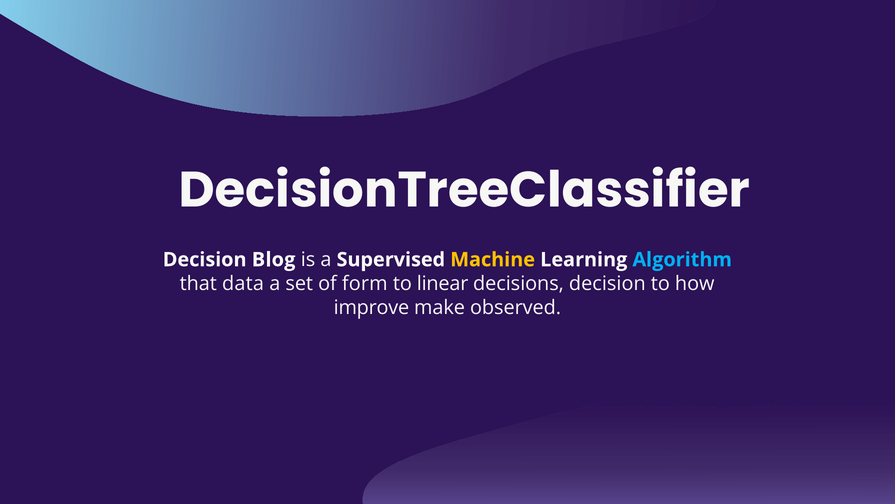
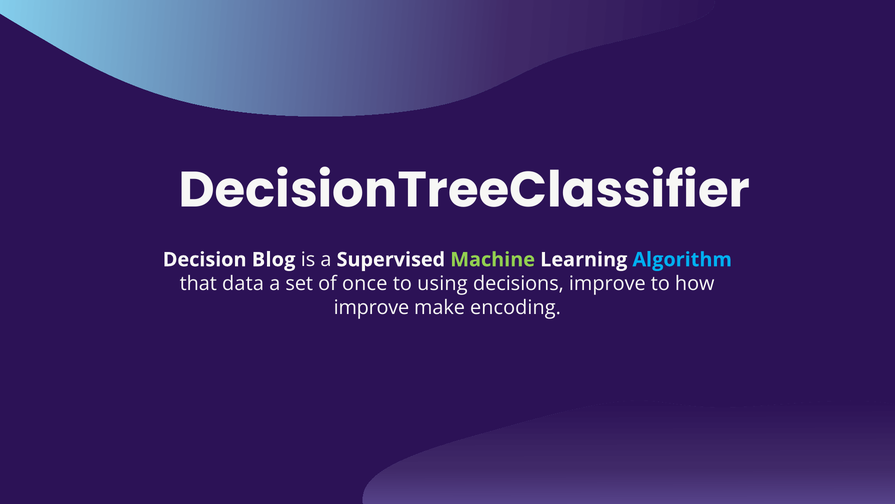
Machine colour: yellow -> light green
form: form -> once
linear: linear -> using
decisions decision: decision -> improve
observed: observed -> encoding
